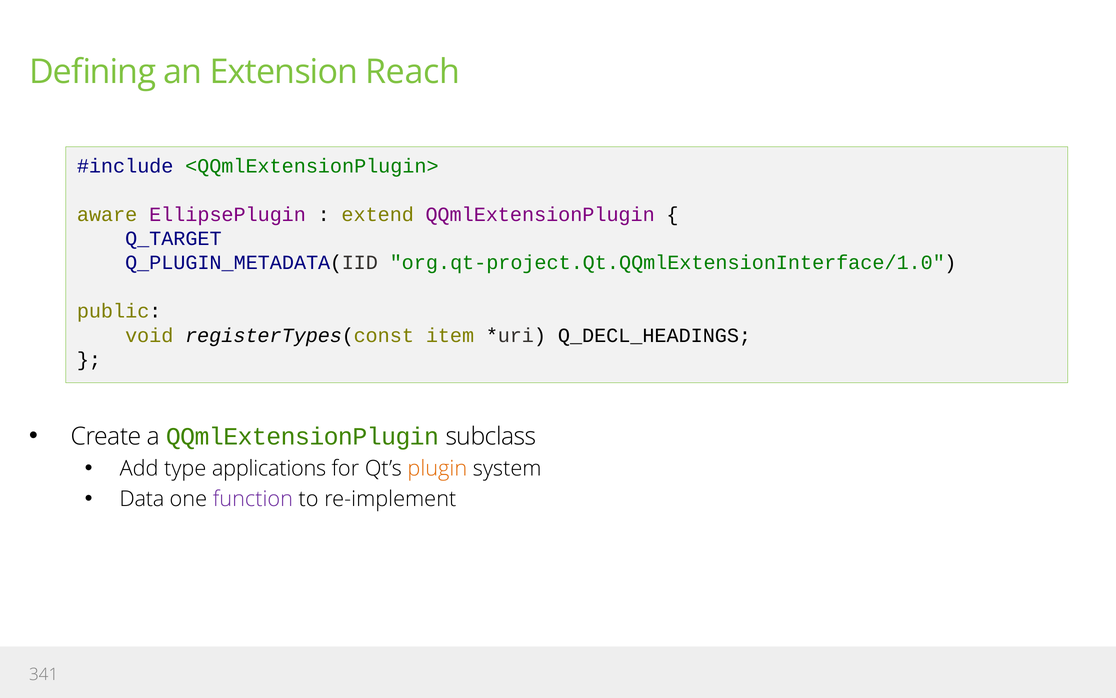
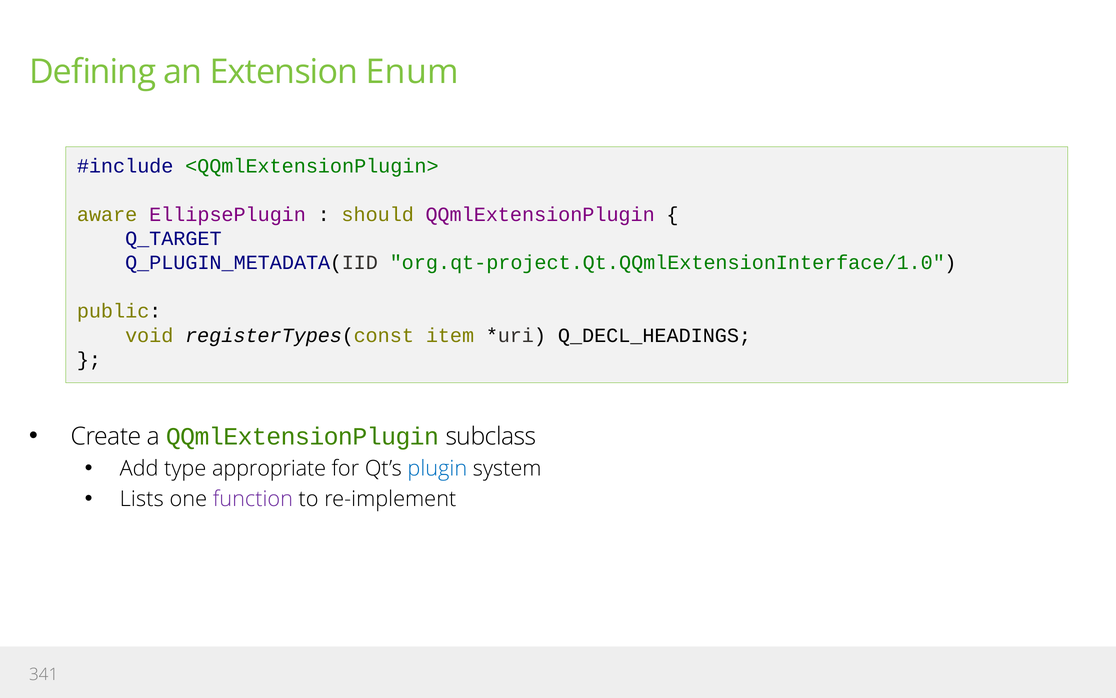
Reach: Reach -> Enum
extend: extend -> should
applications: applications -> appropriate
plugin colour: orange -> blue
Data: Data -> Lists
